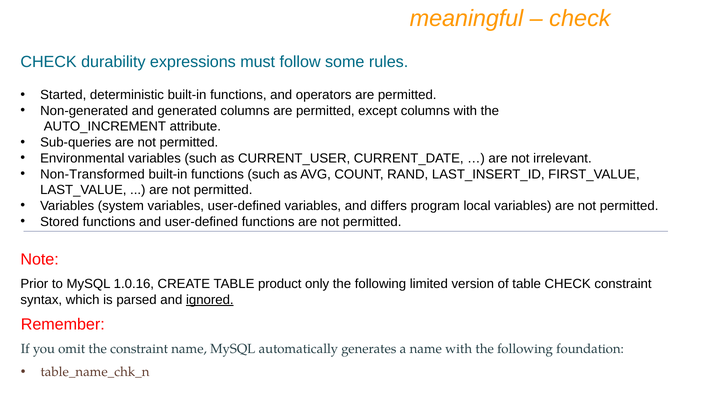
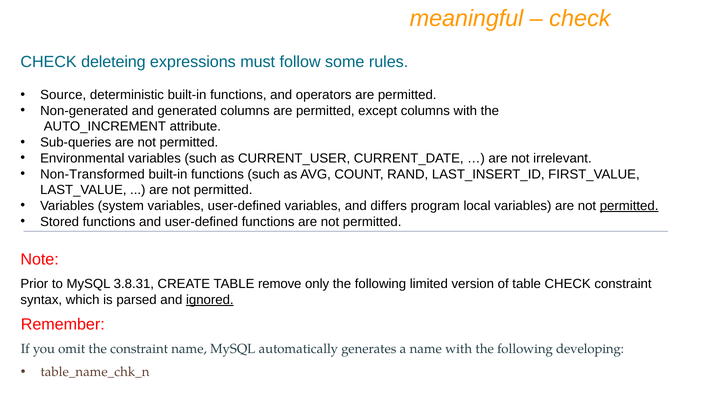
durability: durability -> deleteing
Started: Started -> Source
permitted at (629, 206) underline: none -> present
1.0.16: 1.0.16 -> 3.8.31
product: product -> remove
foundation: foundation -> developing
